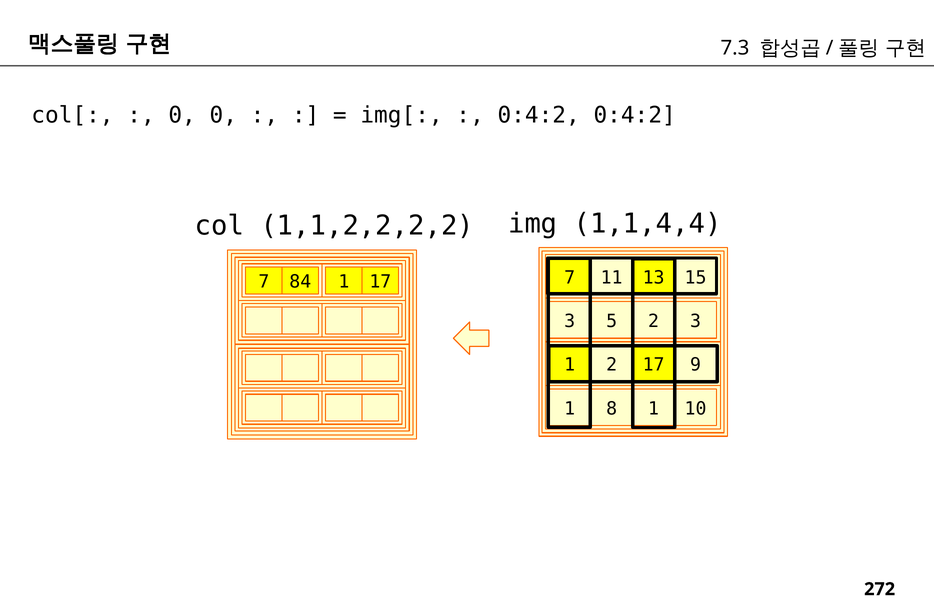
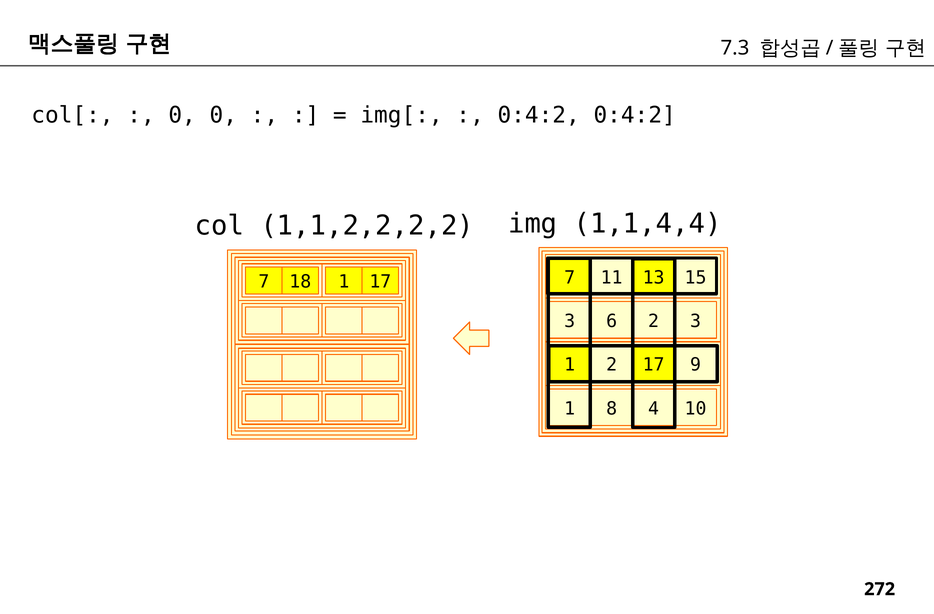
84: 84 -> 18
5: 5 -> 6
8 1: 1 -> 4
